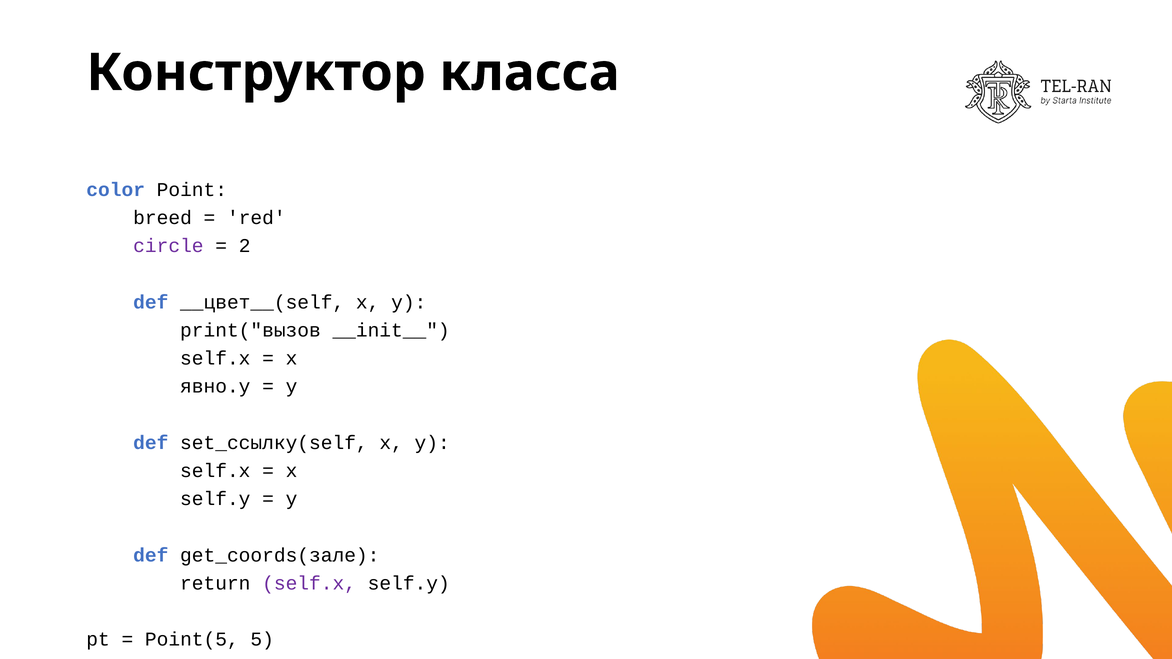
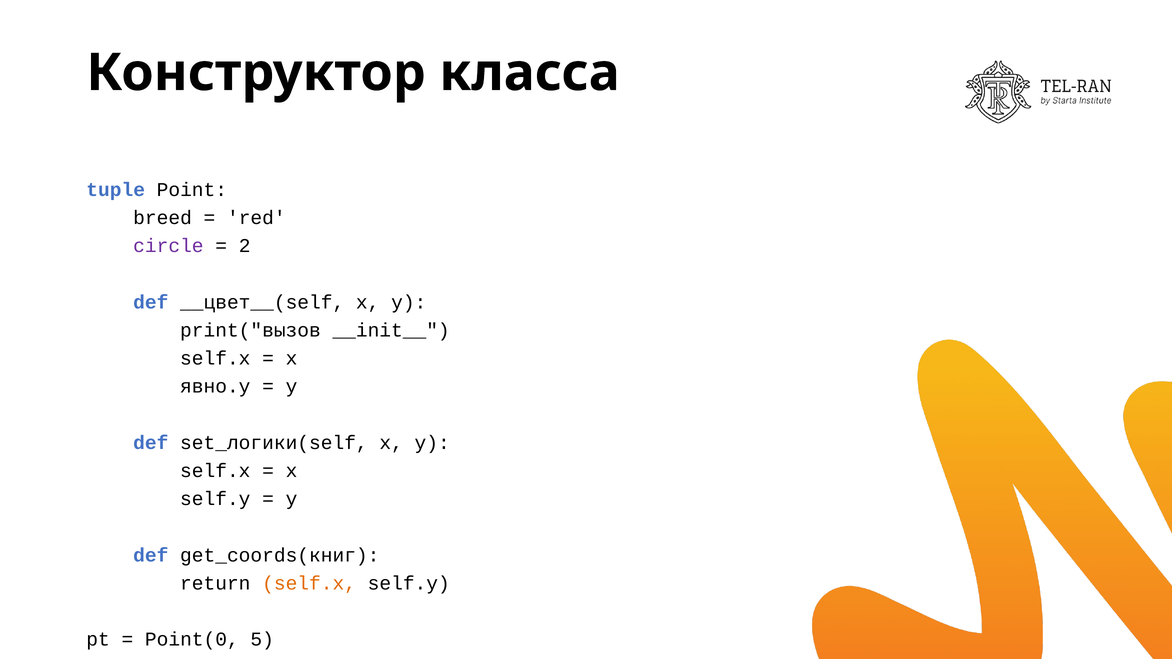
color: color -> tuple
set_ссылку(self: set_ссылку(self -> set_логики(self
get_coords(зале: get_coords(зале -> get_coords(книг
self.x at (309, 583) colour: purple -> orange
Point(5: Point(5 -> Point(0
